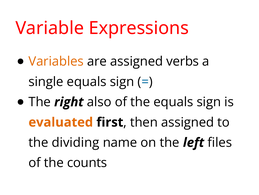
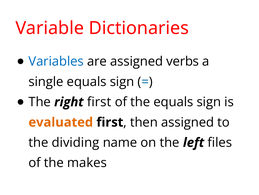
Expressions: Expressions -> Dictionaries
Variables colour: orange -> blue
right also: also -> first
counts: counts -> makes
